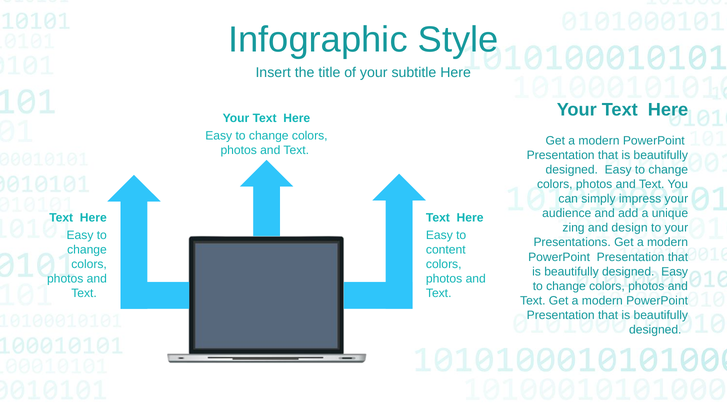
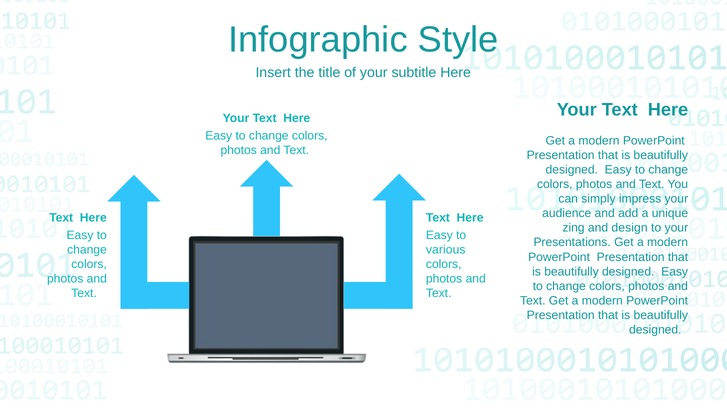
content: content -> various
